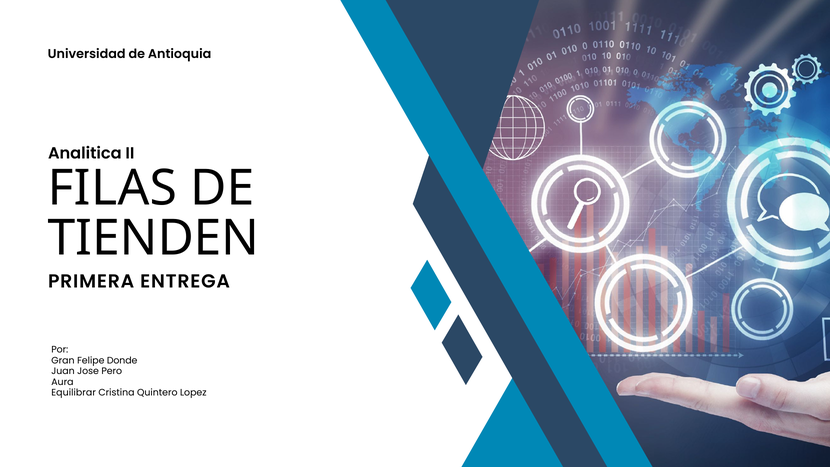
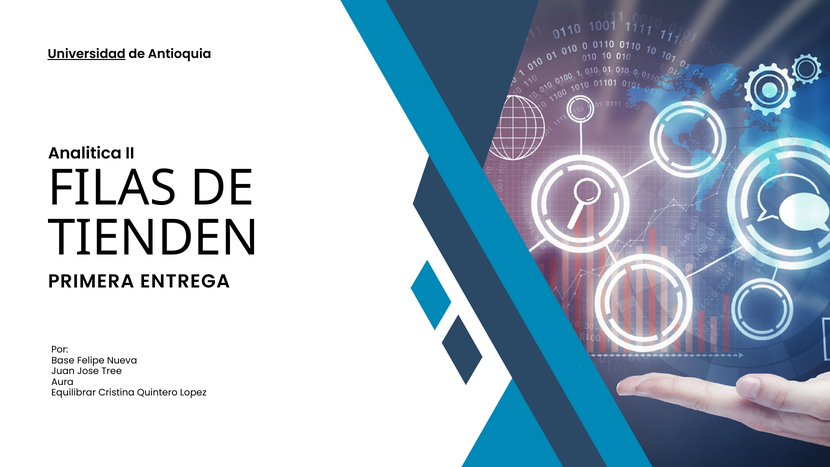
Universidad underline: none -> present
Gran: Gran -> Base
Donde: Donde -> Nueva
Pero: Pero -> Tree
